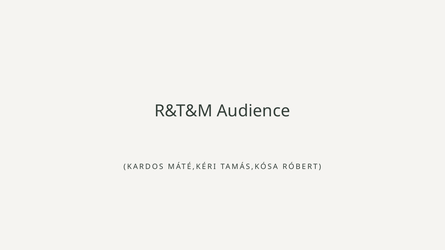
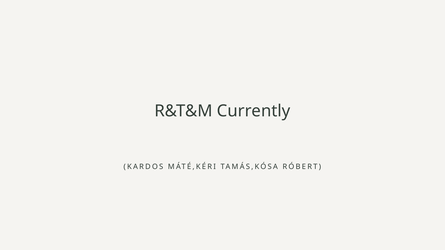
Audience: Audience -> Currently
